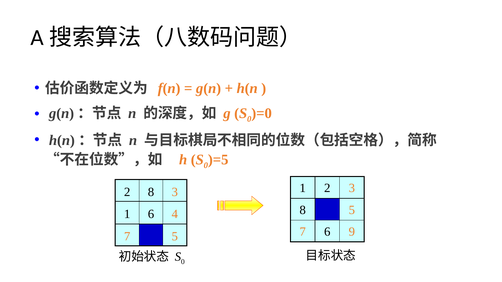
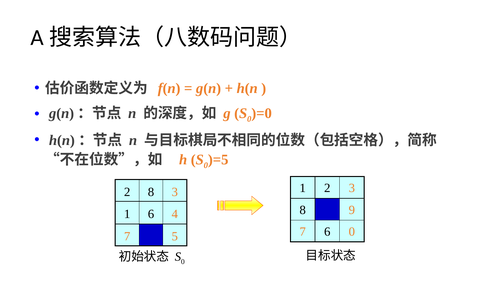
8 5: 5 -> 9
6 9: 9 -> 0
